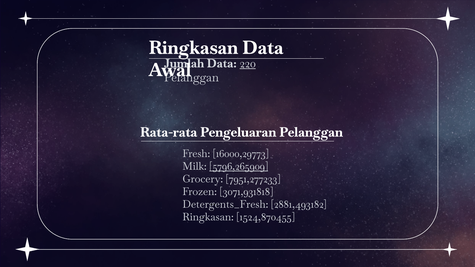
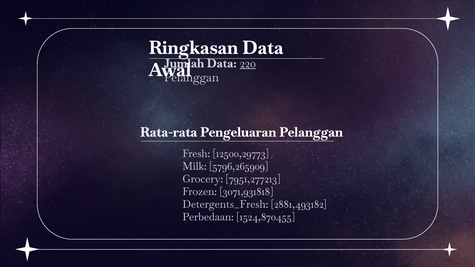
16000,29773: 16000,29773 -> 12500,29773
5796,265909 underline: present -> none
7951,277233: 7951,277233 -> 7951,277213
Ringkasan at (208, 217): Ringkasan -> Perbedaan
